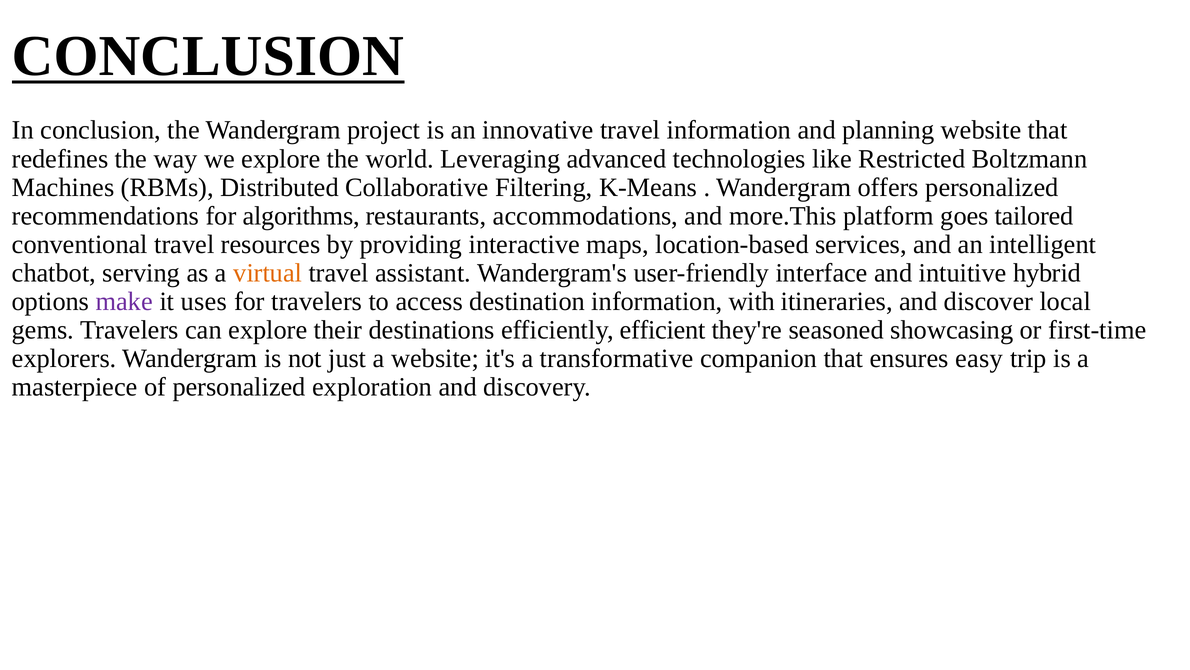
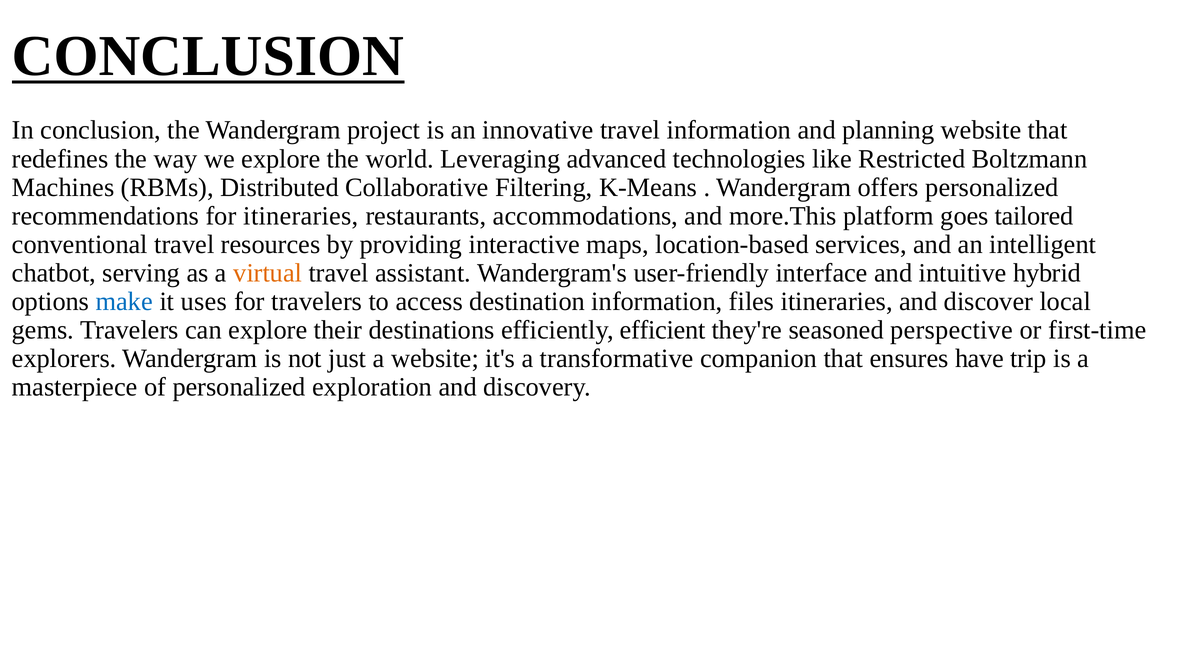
for algorithms: algorithms -> itineraries
make colour: purple -> blue
with: with -> files
showcasing: showcasing -> perspective
easy: easy -> have
